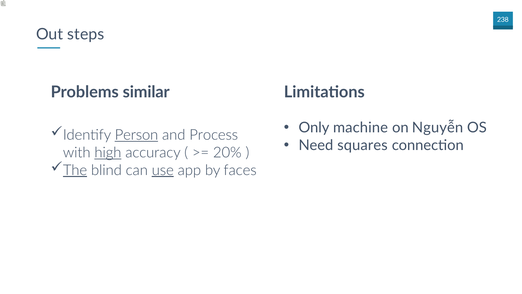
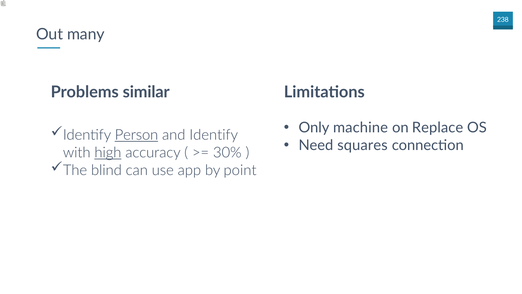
steps: steps -> many
Nguyễn: Nguyễn -> Replace
and Process: Process -> Identify
20%: 20% -> 30%
The underline: present -> none
use underline: present -> none
faces: faces -> point
